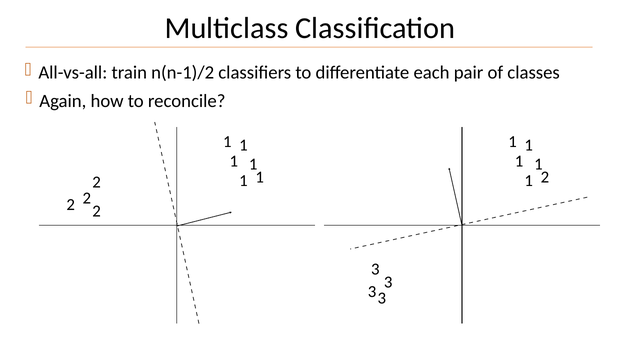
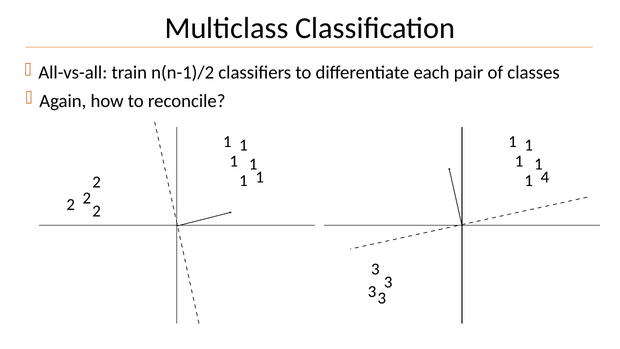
2 at (545, 177): 2 -> 4
